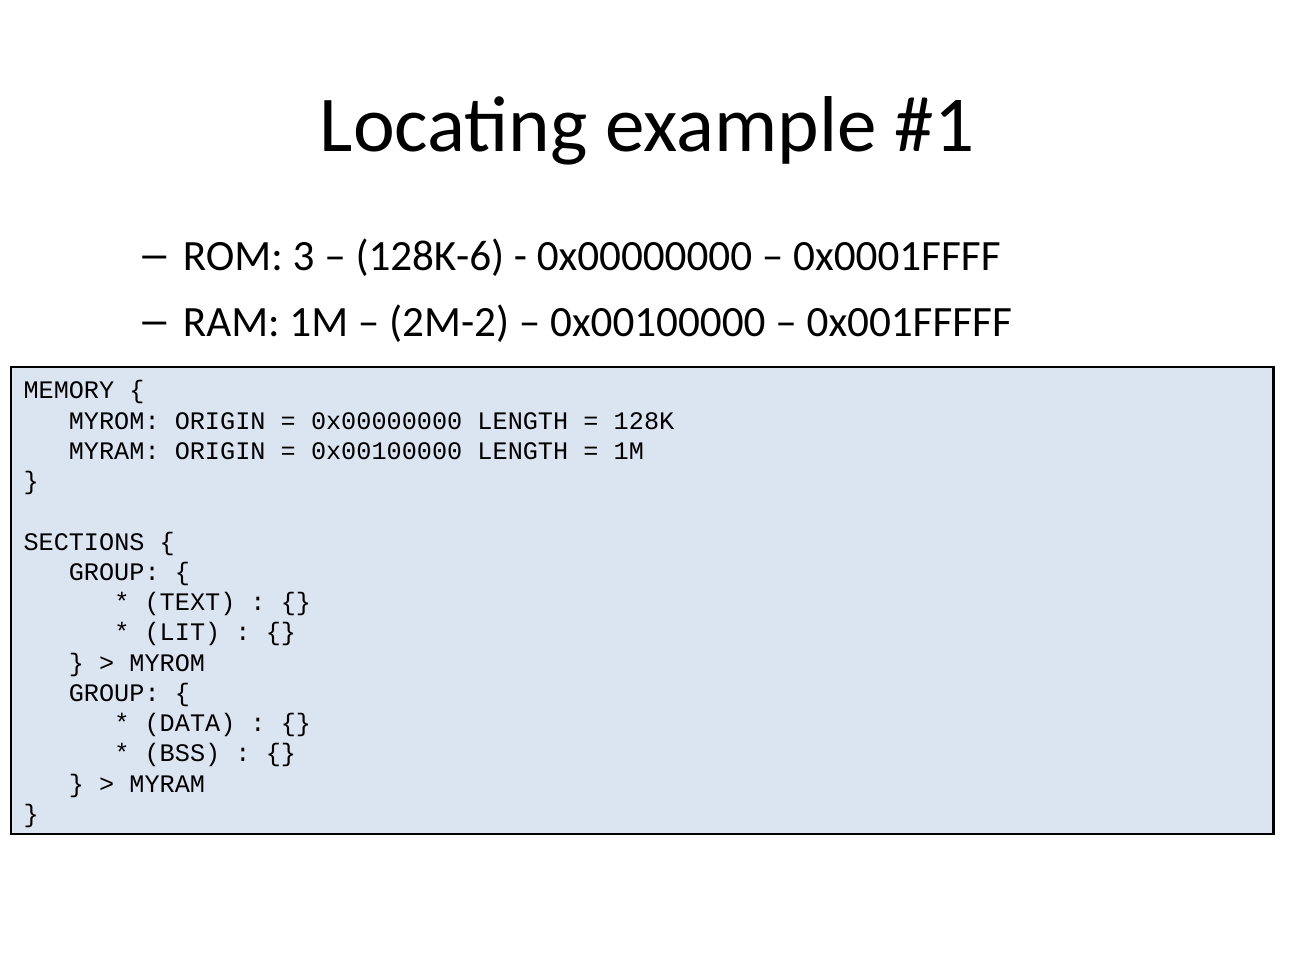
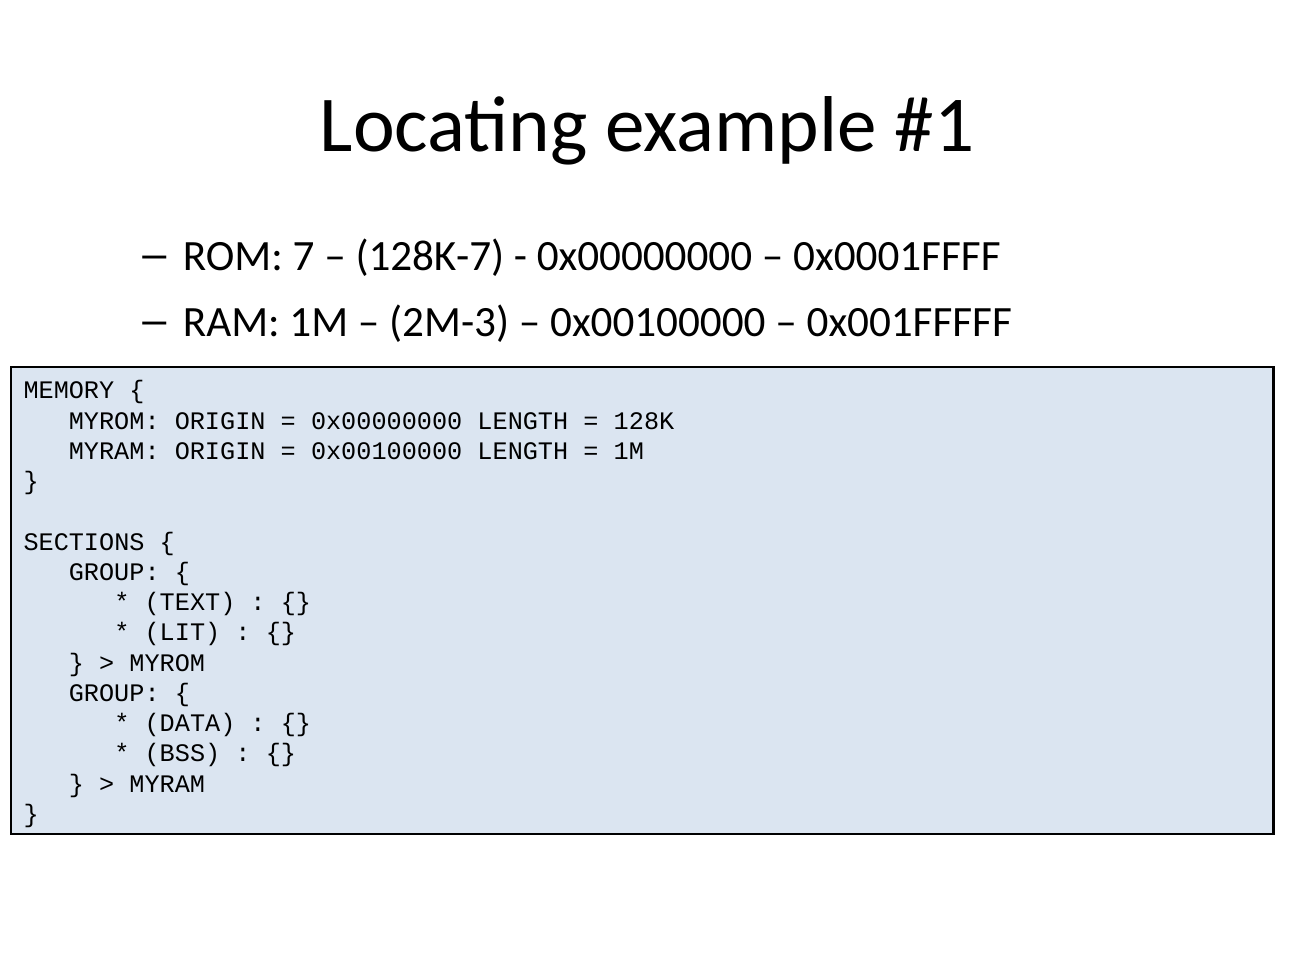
3: 3 -> 7
128K-6: 128K-6 -> 128K-7
2M-2: 2M-2 -> 2M-3
